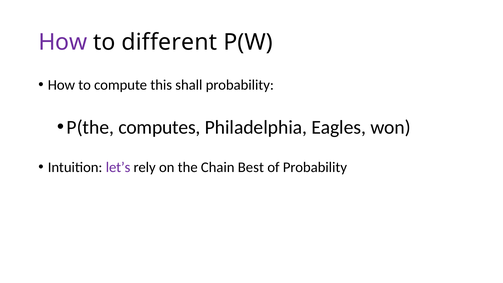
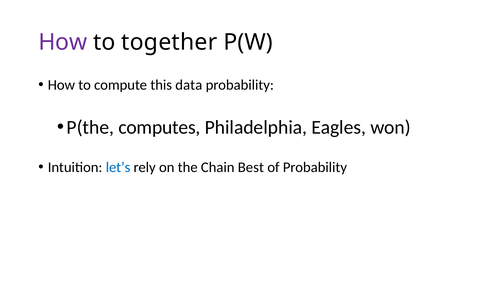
different: different -> together
shall: shall -> data
let’s colour: purple -> blue
